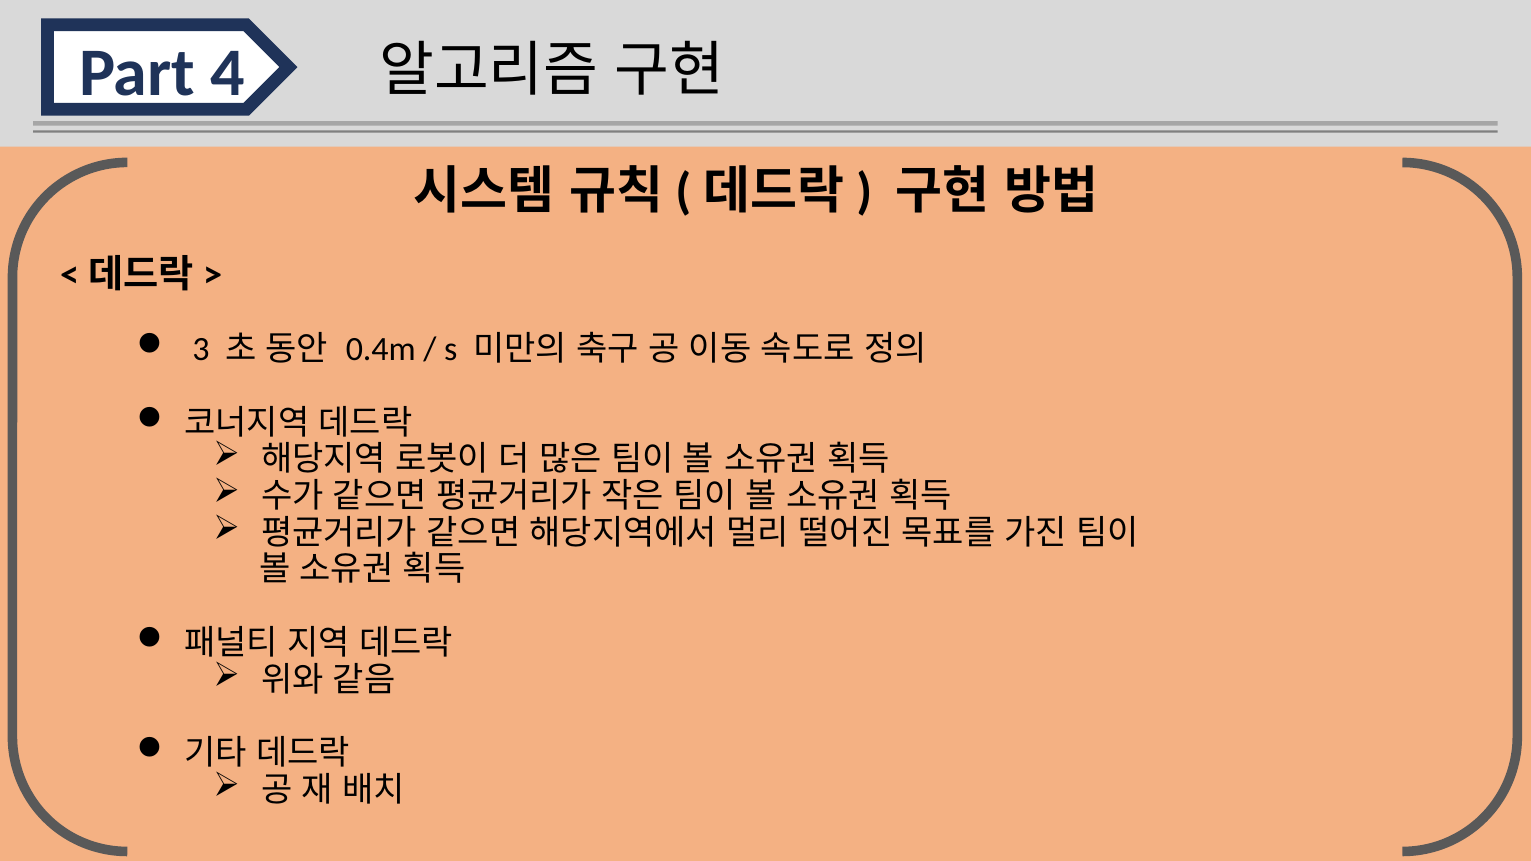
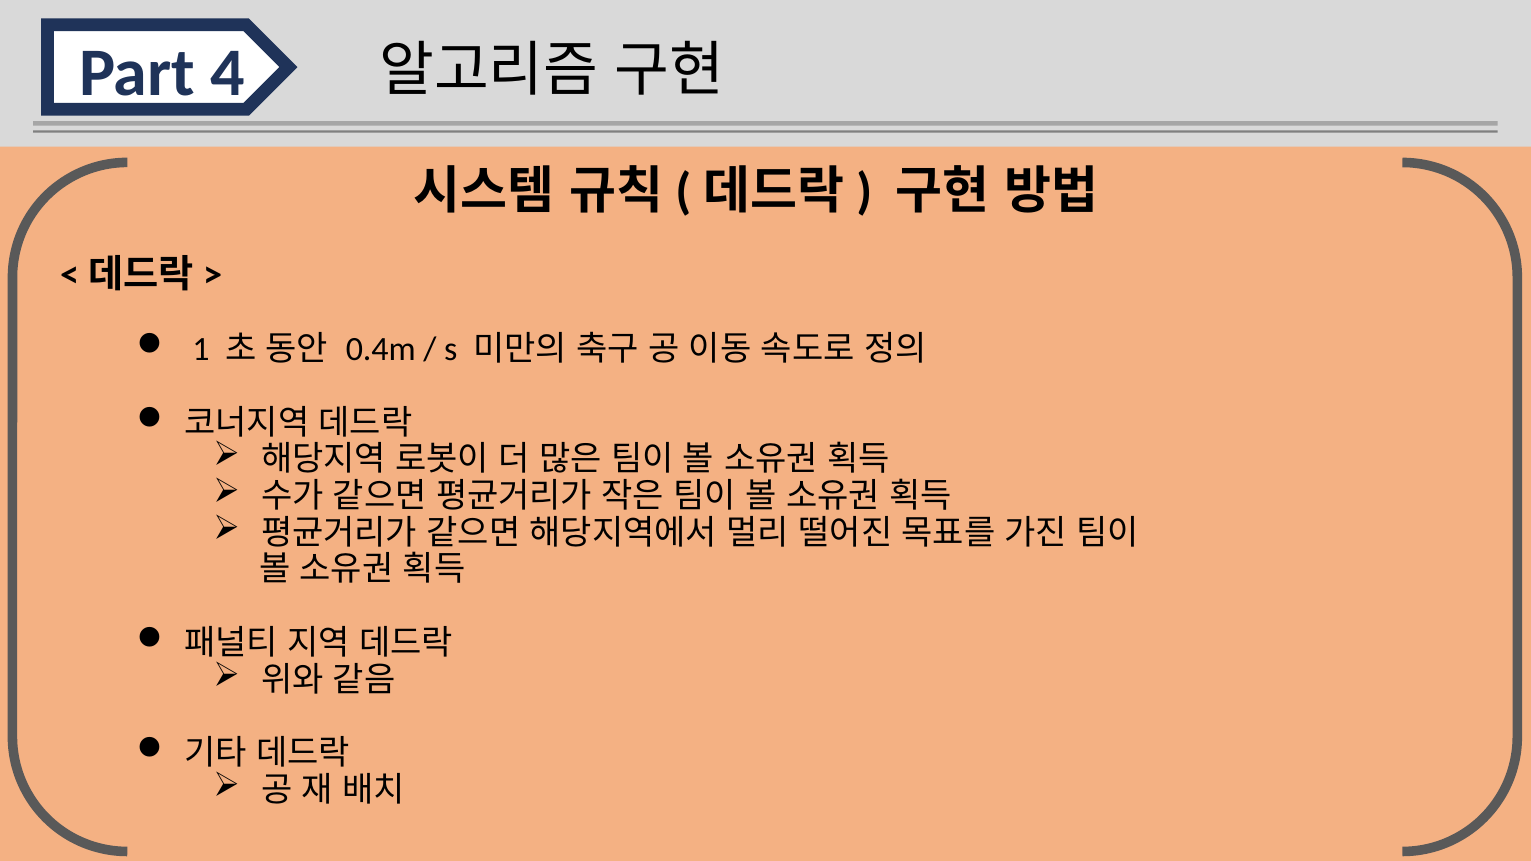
3: 3 -> 1
